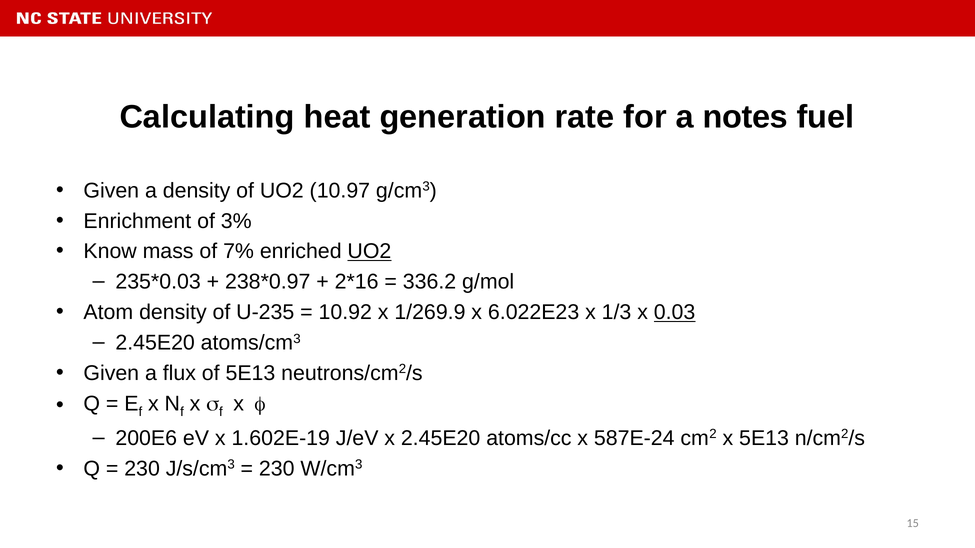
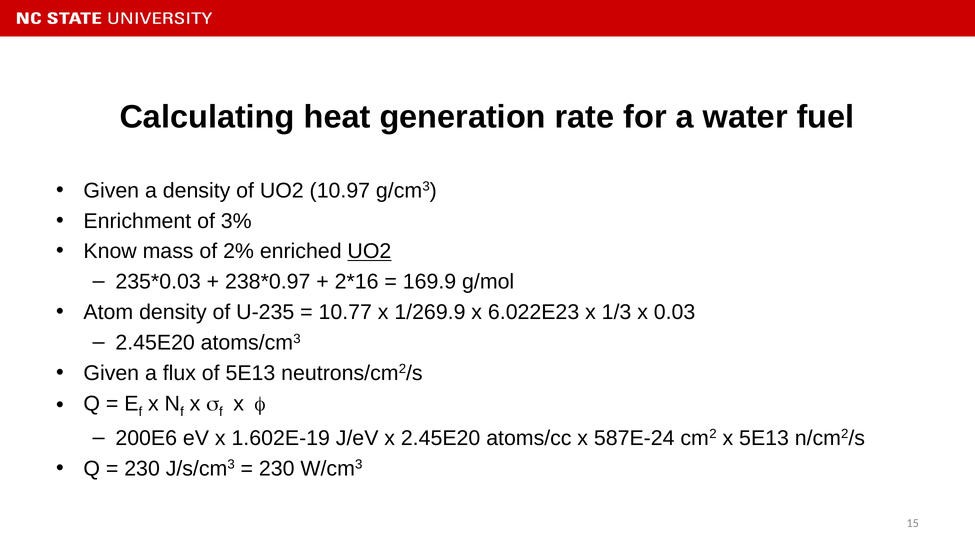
notes: notes -> water
7%: 7% -> 2%
336.2: 336.2 -> 169.9
10.92: 10.92 -> 10.77
0.03 underline: present -> none
